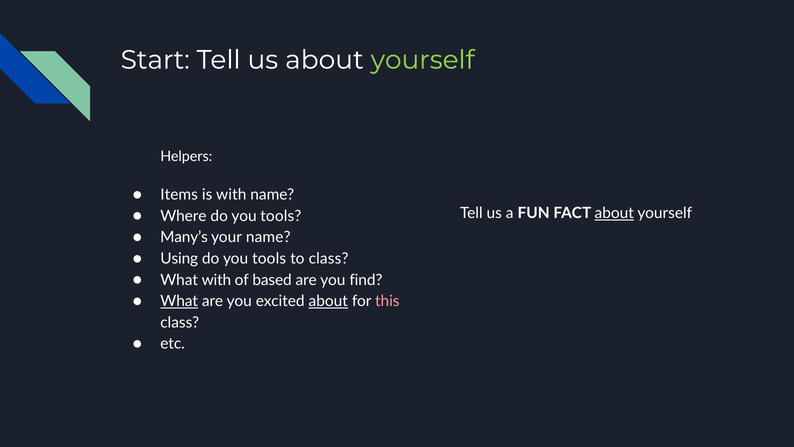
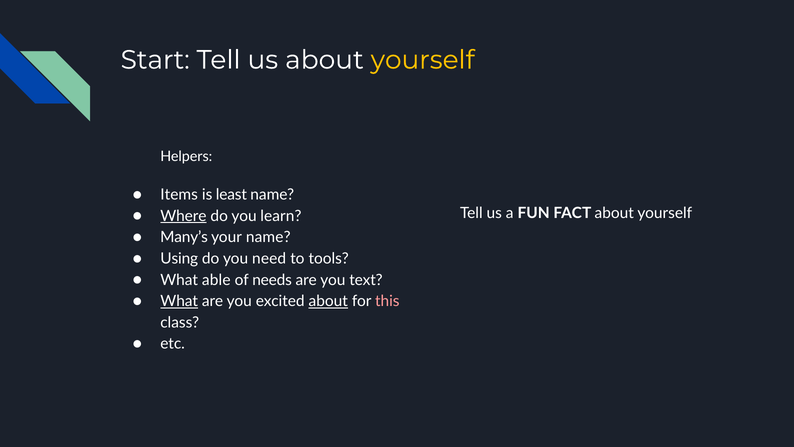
yourself at (423, 60) colour: light green -> yellow
is with: with -> least
about at (614, 213) underline: present -> none
Where underline: none -> present
tools at (281, 216): tools -> learn
tools at (269, 258): tools -> need
to class: class -> tools
What with: with -> able
based: based -> needs
find: find -> text
